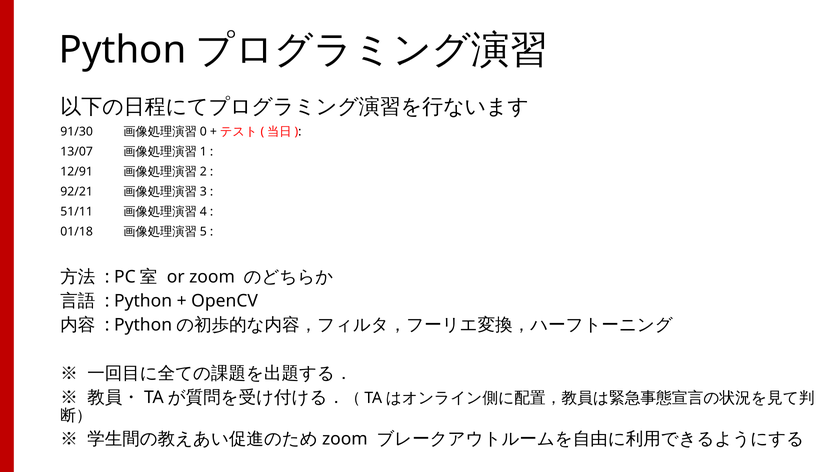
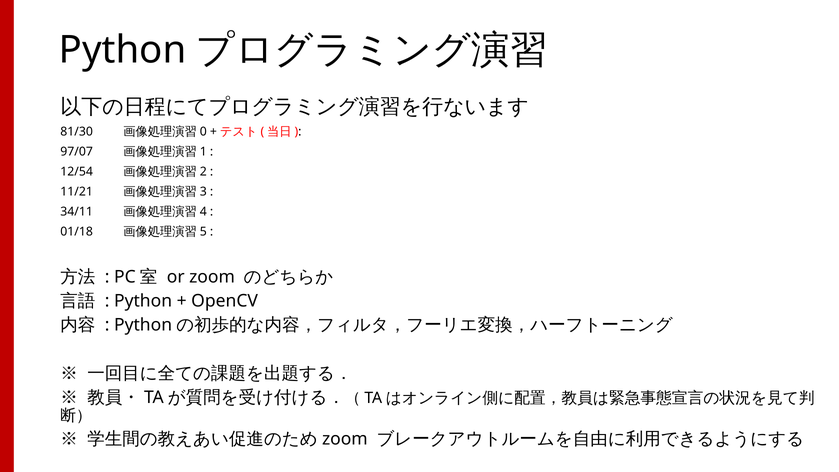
91/30: 91/30 -> 81/30
13/07: 13/07 -> 97/07
12/91: 12/91 -> 12/54
92/21: 92/21 -> 11/21
51/11: 51/11 -> 34/11
